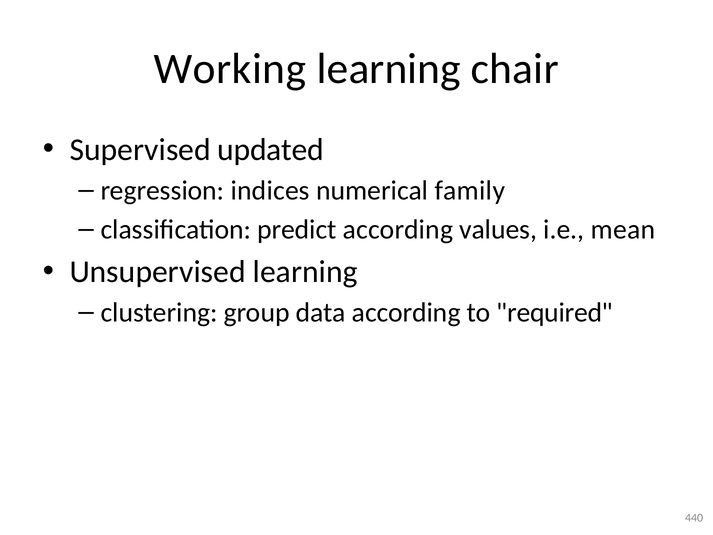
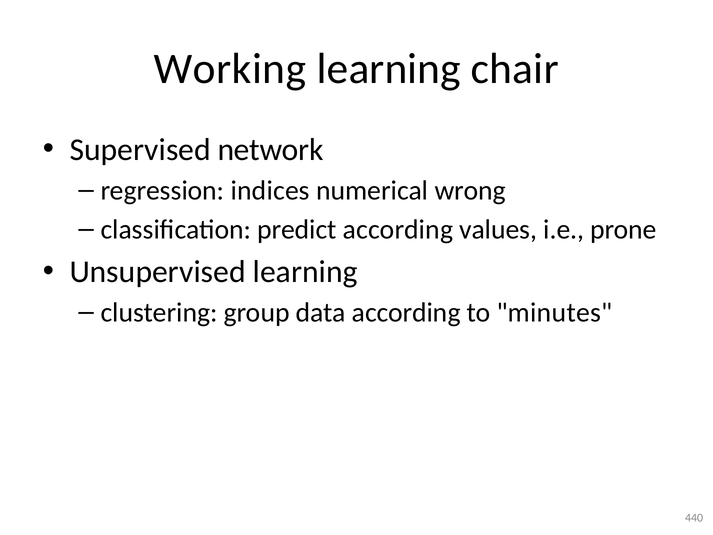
updated: updated -> network
family: family -> wrong
mean: mean -> prone
required: required -> minutes
